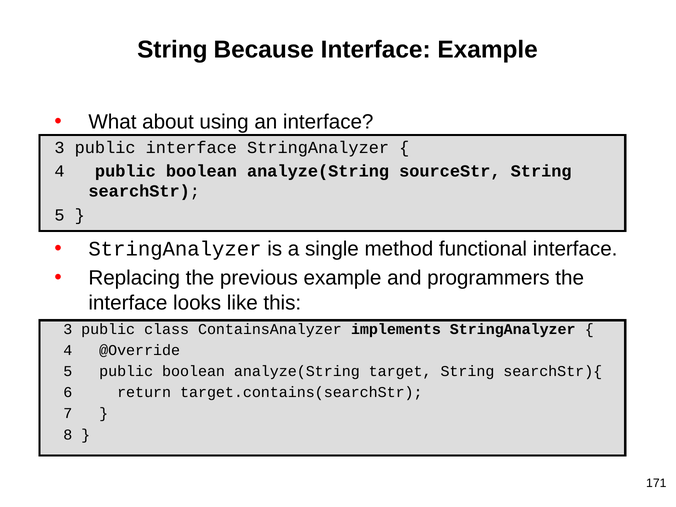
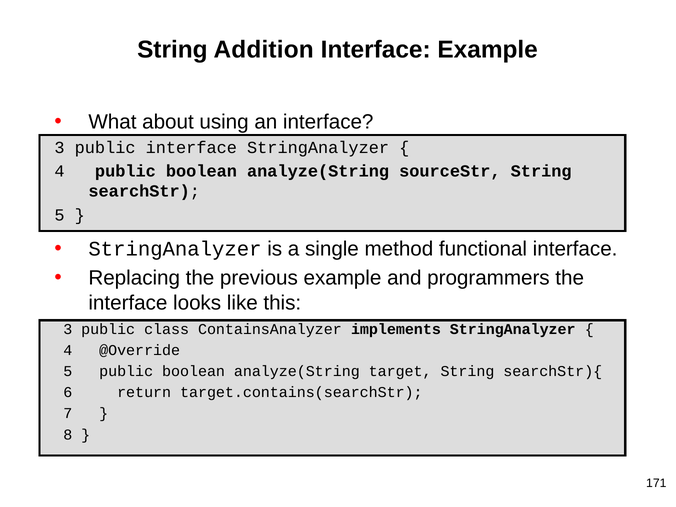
Because: Because -> Addition
